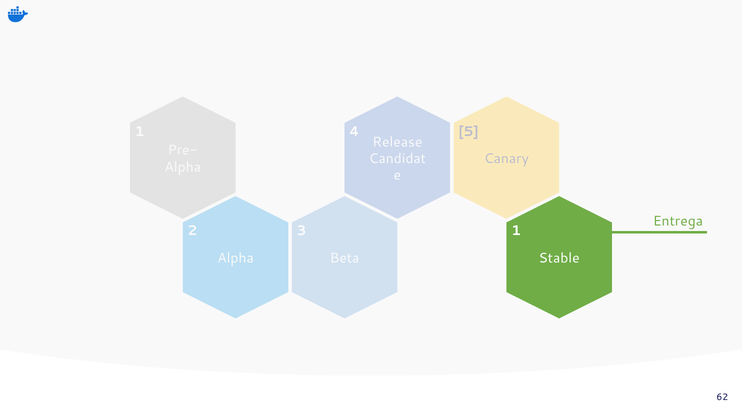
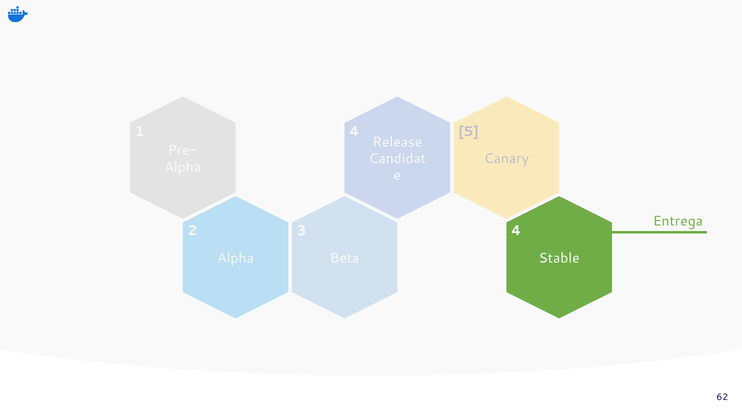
1 at (516, 231): 1 -> 4
